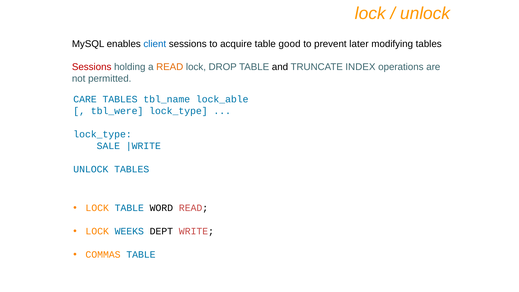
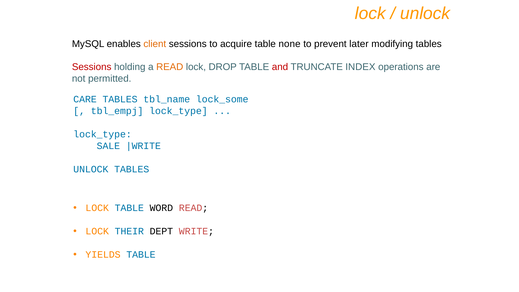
client colour: blue -> orange
good: good -> none
and colour: black -> red
lock_able: lock_able -> lock_some
tbl_were: tbl_were -> tbl_empj
WEEKS: WEEKS -> THEIR
COMMAS: COMMAS -> YIELDS
